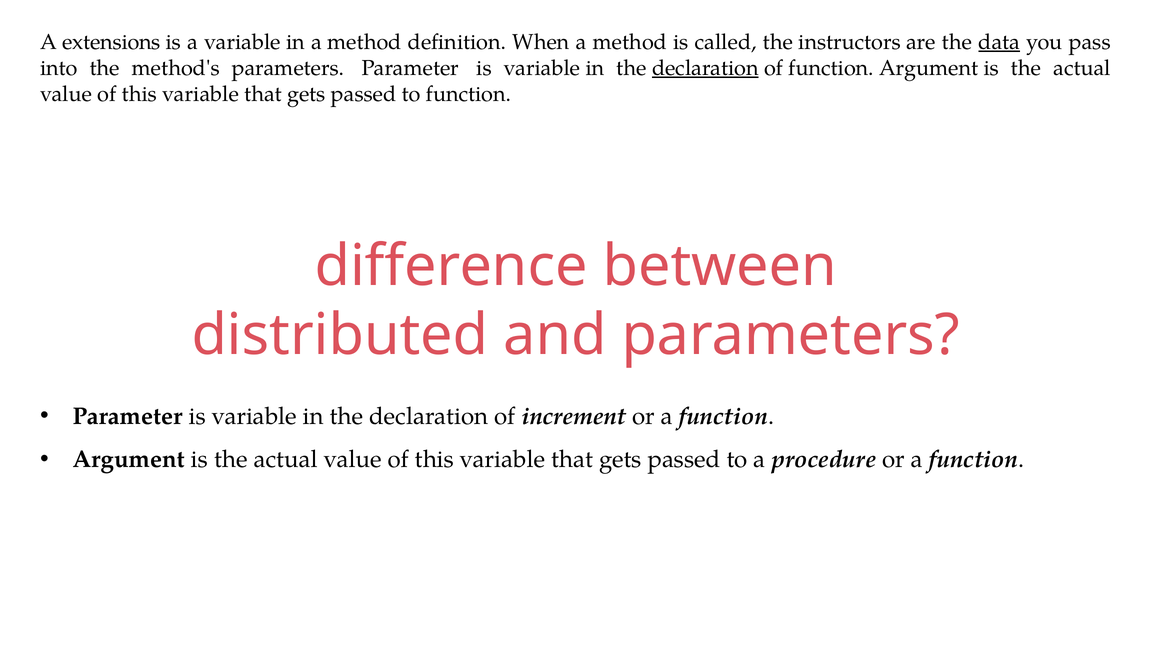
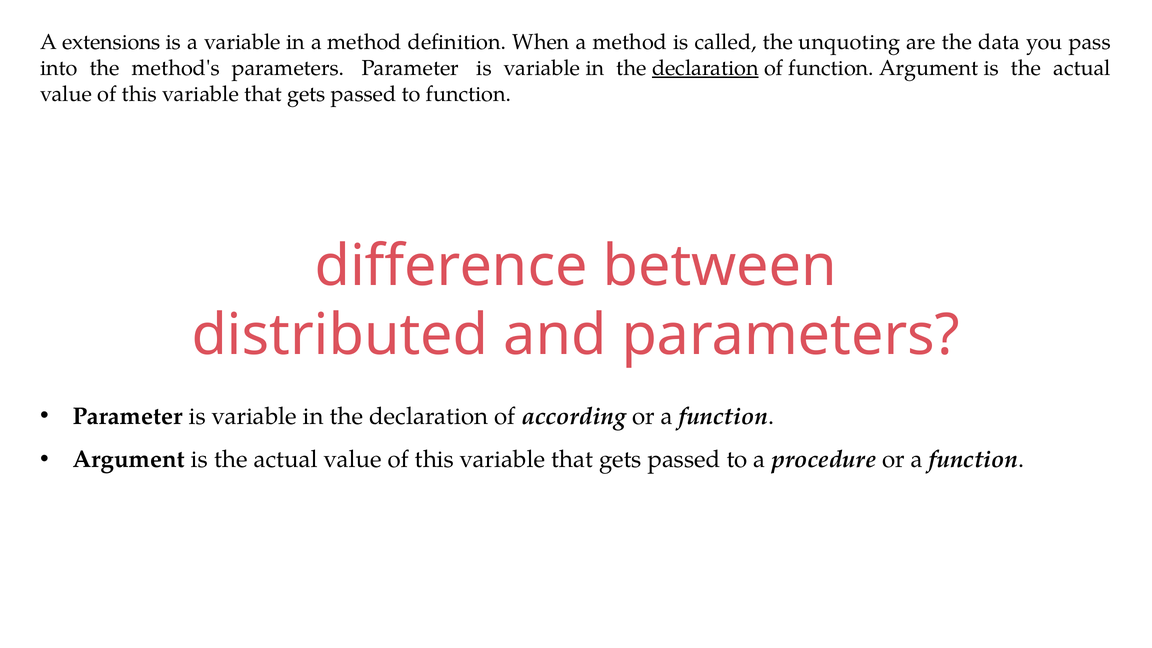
instructors: instructors -> unquoting
data underline: present -> none
increment: increment -> according
